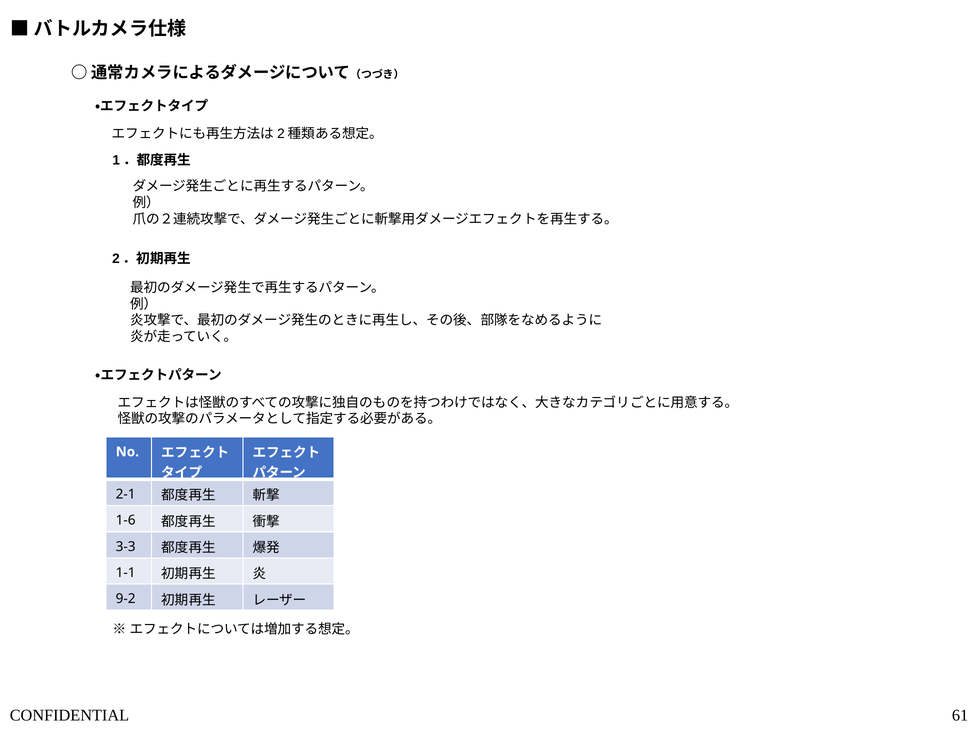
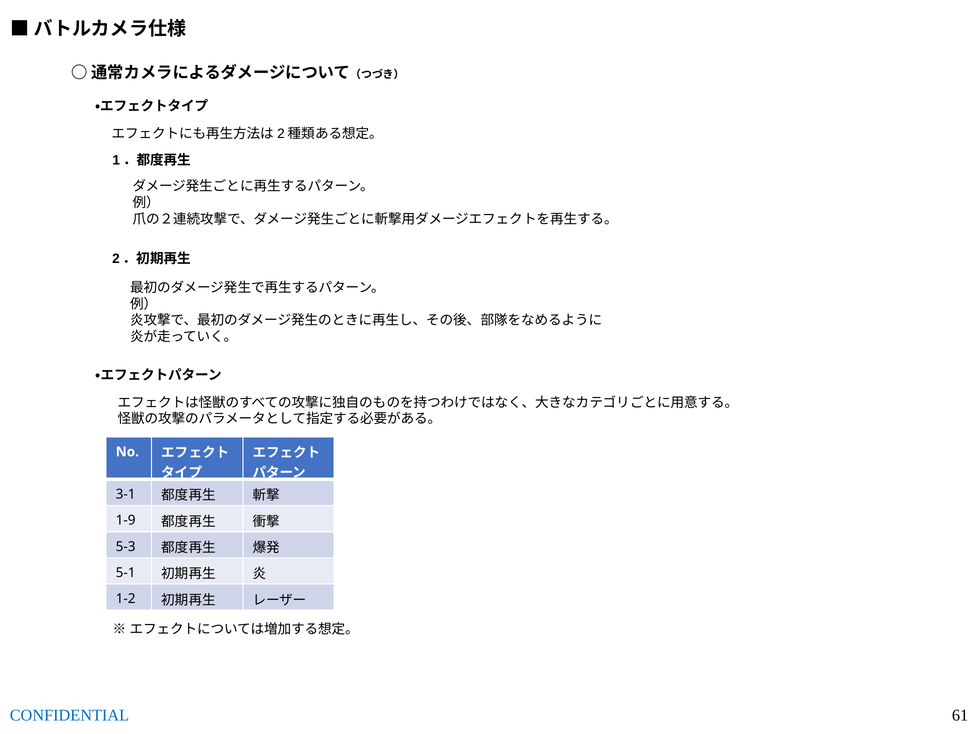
2-1: 2-1 -> 3-1
1-6: 1-6 -> 1-9
3-3: 3-3 -> 5-3
1-1: 1-1 -> 5-1
9-2: 9-2 -> 1-2
CONFIDENTIAL colour: black -> blue
